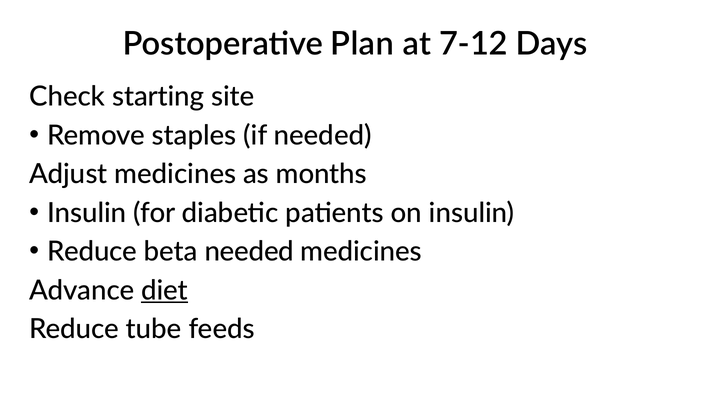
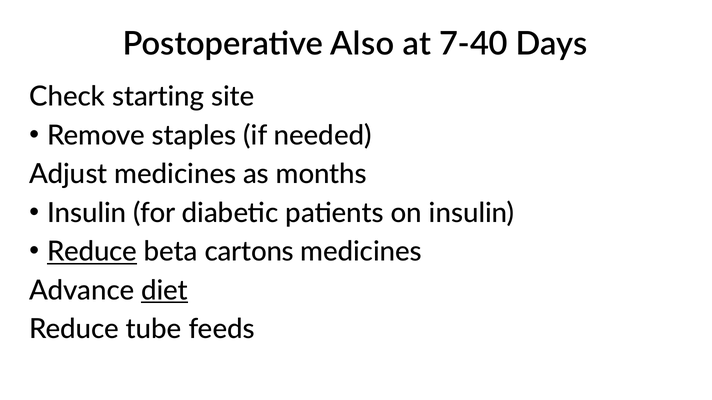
Plan: Plan -> Also
7-12: 7-12 -> 7-40
Reduce at (92, 252) underline: none -> present
beta needed: needed -> cartons
